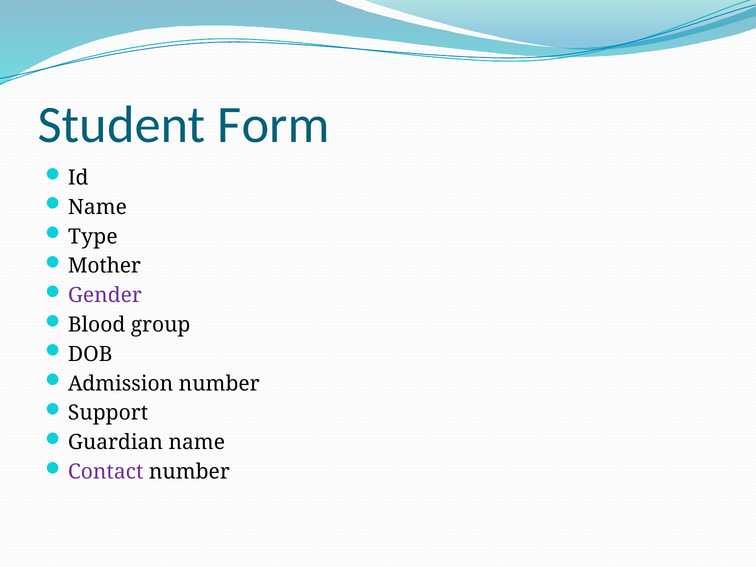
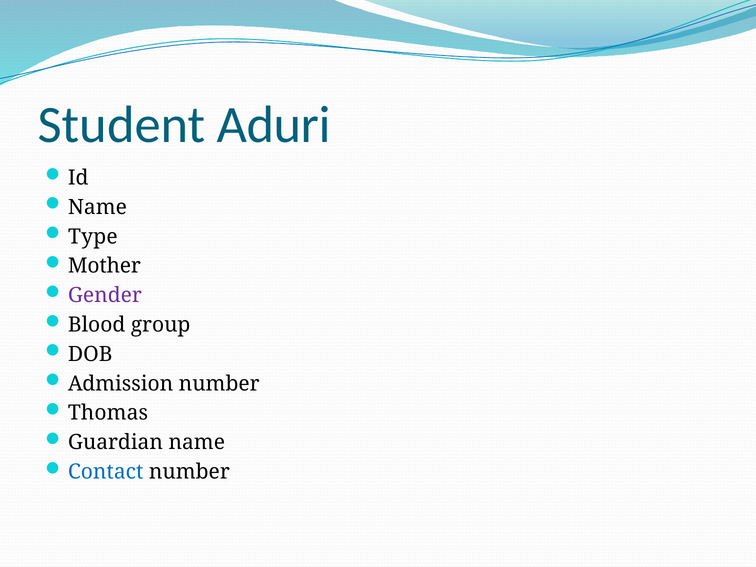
Form: Form -> Aduri
Support: Support -> Thomas
Contact colour: purple -> blue
